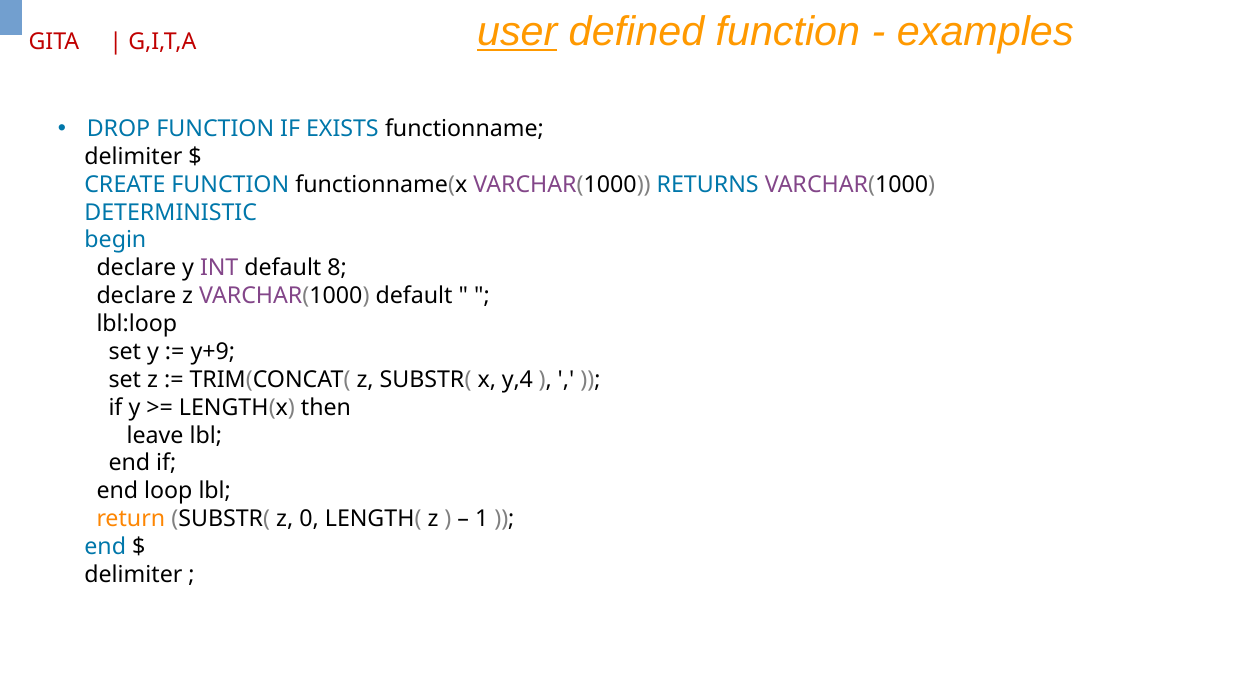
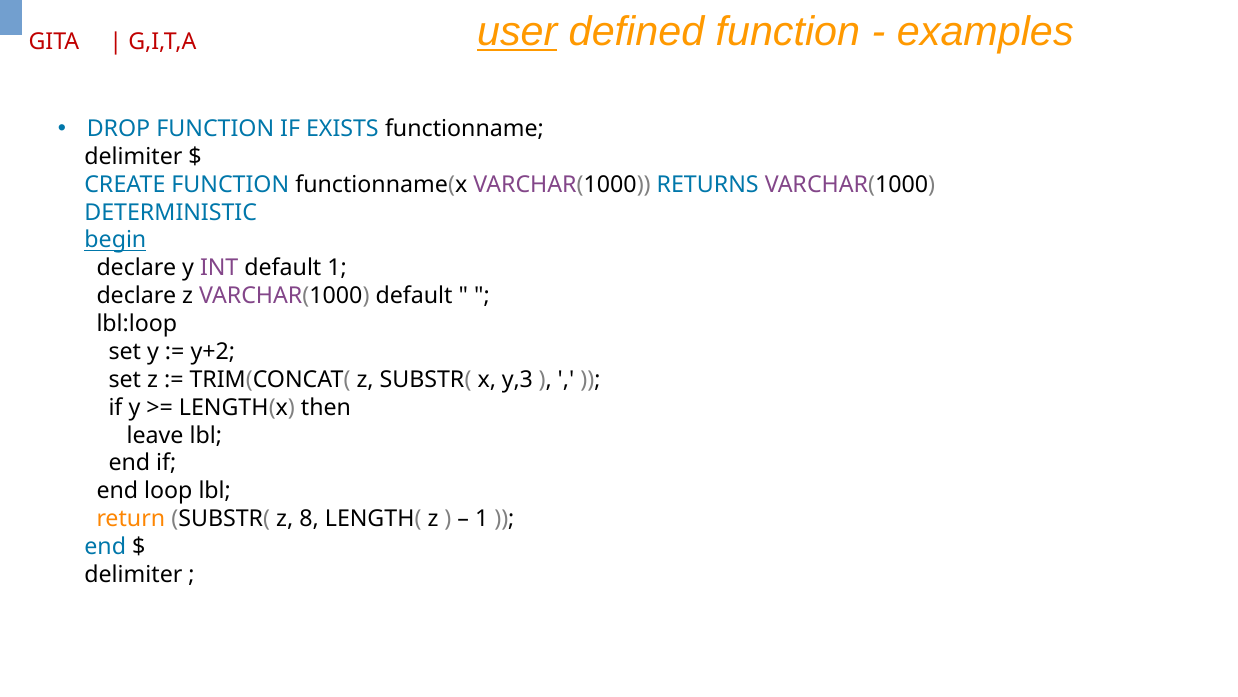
begin underline: none -> present
default 8: 8 -> 1
y+9: y+9 -> y+2
y,4: y,4 -> y,3
0: 0 -> 8
